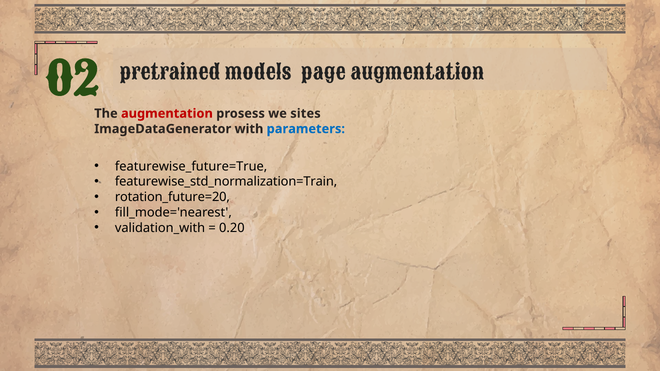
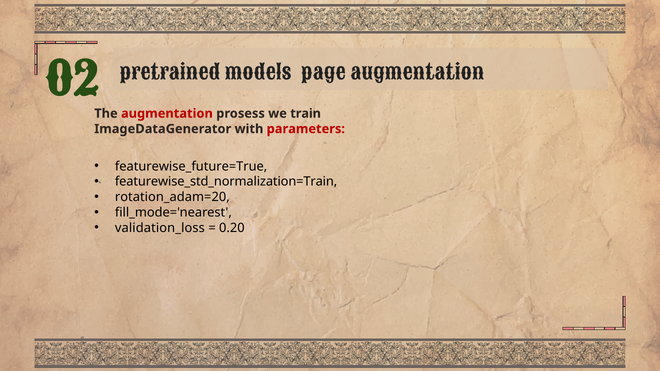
sites: sites -> train
parameters colour: blue -> red
rotation_future=20: rotation_future=20 -> rotation_adam=20
validation_with: validation_with -> validation_loss
